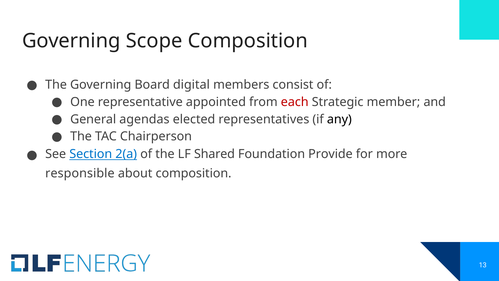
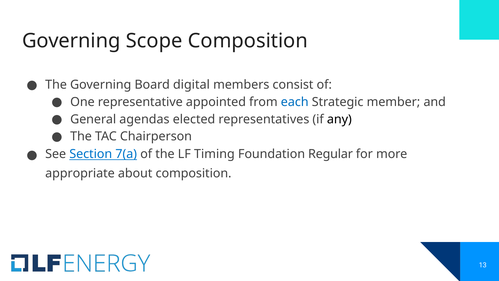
each colour: red -> blue
2(a: 2(a -> 7(a
Shared: Shared -> Timing
Provide: Provide -> Regular
responsible: responsible -> appropriate
